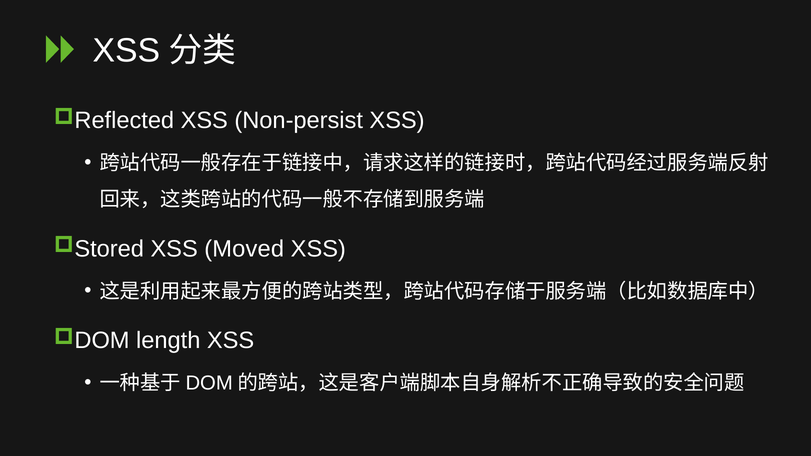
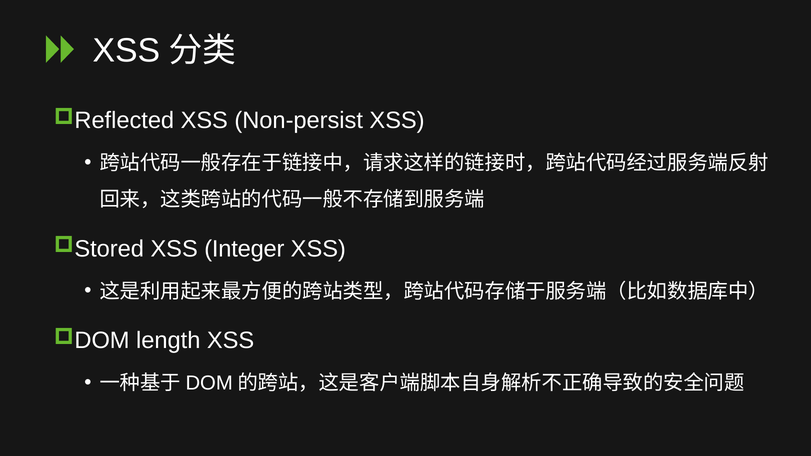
Moved: Moved -> Integer
